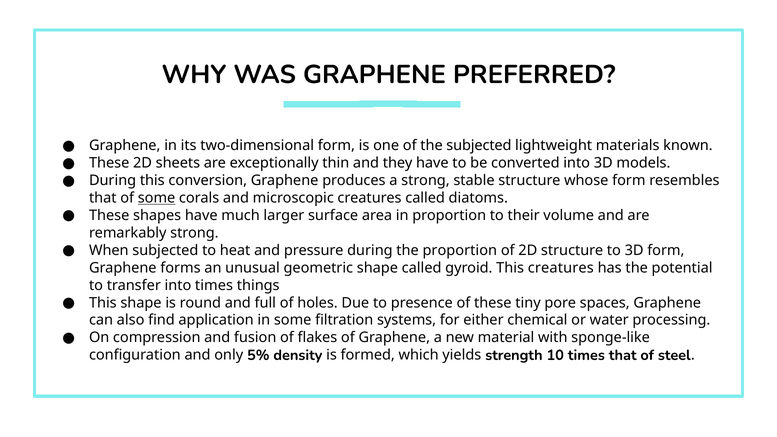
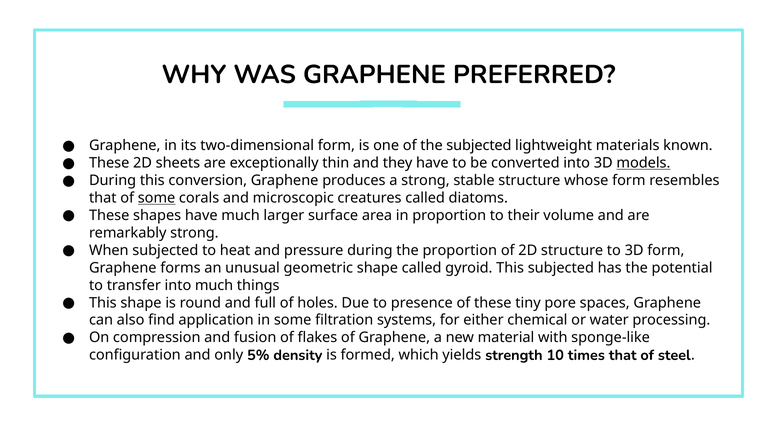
models underline: none -> present
This creatures: creatures -> subjected
into times: times -> much
